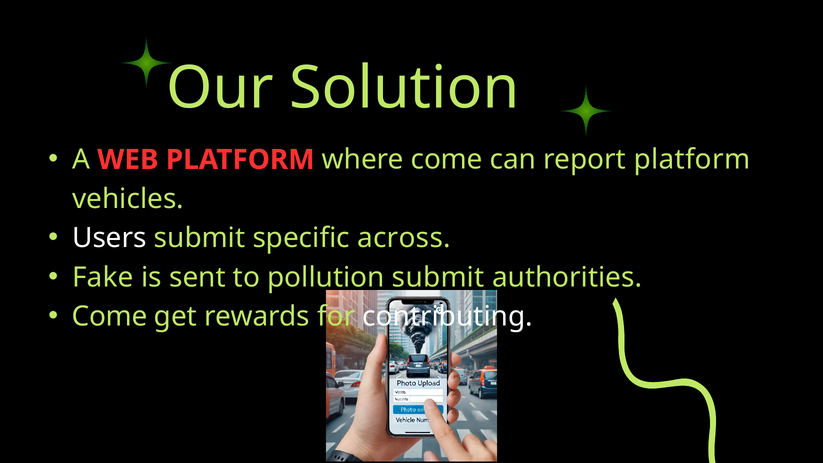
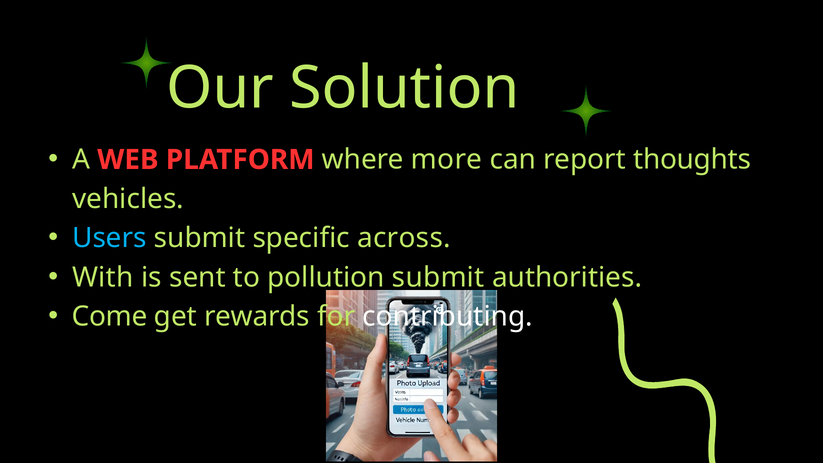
where come: come -> more
report platform: platform -> thoughts
Users colour: white -> light blue
Fake: Fake -> With
